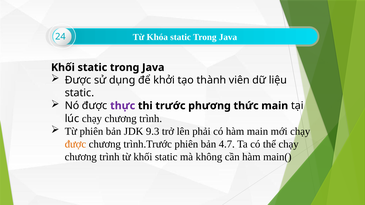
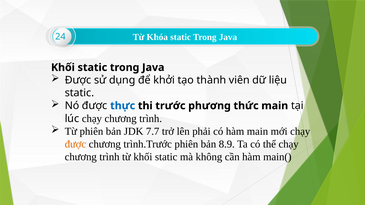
thực colour: purple -> blue
9.3: 9.3 -> 7.7
4.7: 4.7 -> 8.9
